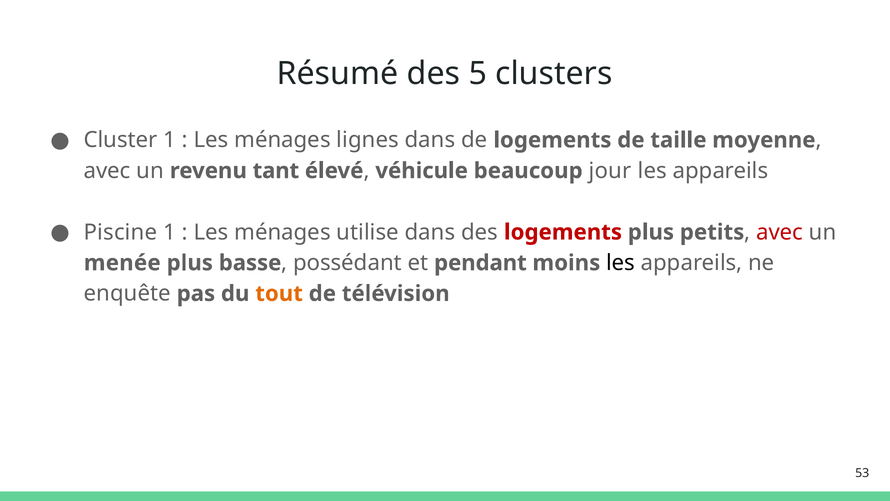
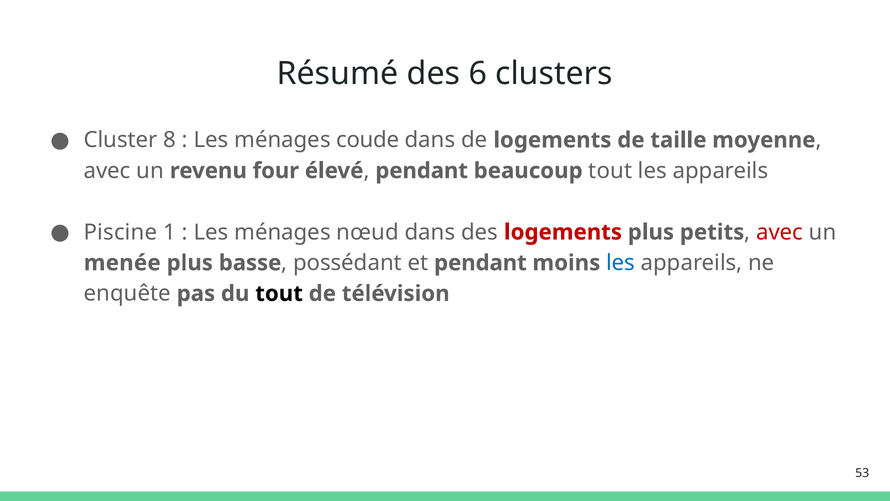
5: 5 -> 6
Cluster 1: 1 -> 8
lignes: lignes -> coude
tant: tant -> four
véhicule at (422, 171): véhicule -> pendant
beaucoup jour: jour -> tout
utilise: utilise -> nœud
les at (621, 263) colour: black -> blue
tout at (279, 293) colour: orange -> black
